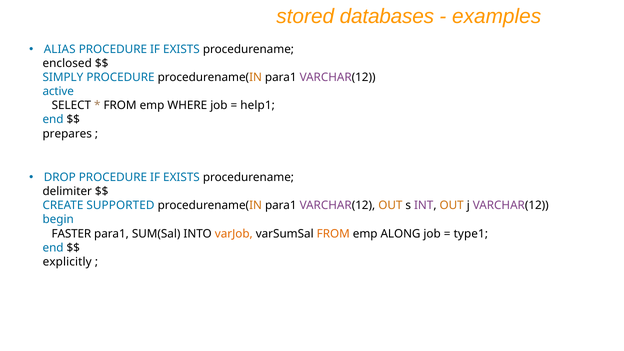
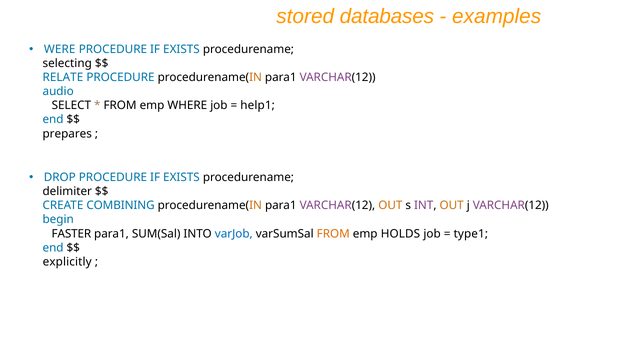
ALIAS: ALIAS -> WERE
enclosed: enclosed -> selecting
SIMPLY: SIMPLY -> RELATE
active: active -> audio
SUPPORTED: SUPPORTED -> COMBINING
varJob colour: orange -> blue
ALONG: ALONG -> HOLDS
